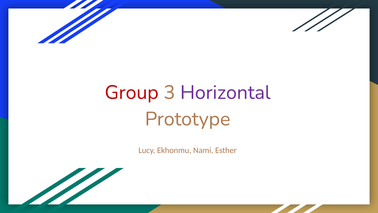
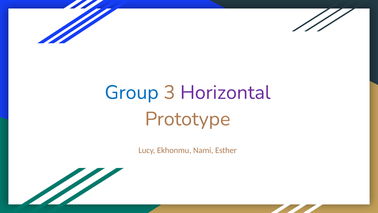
Group colour: red -> blue
